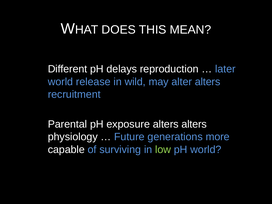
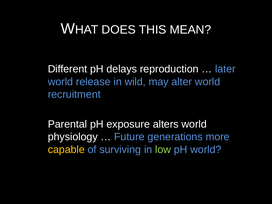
alter alters: alters -> world
alters alters: alters -> world
capable colour: white -> yellow
